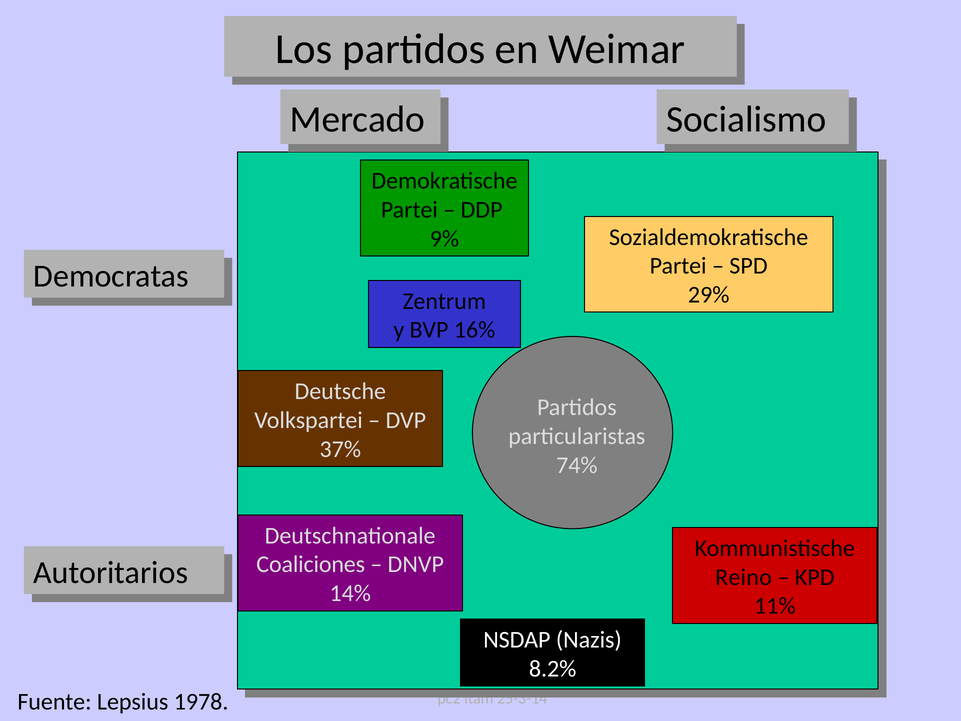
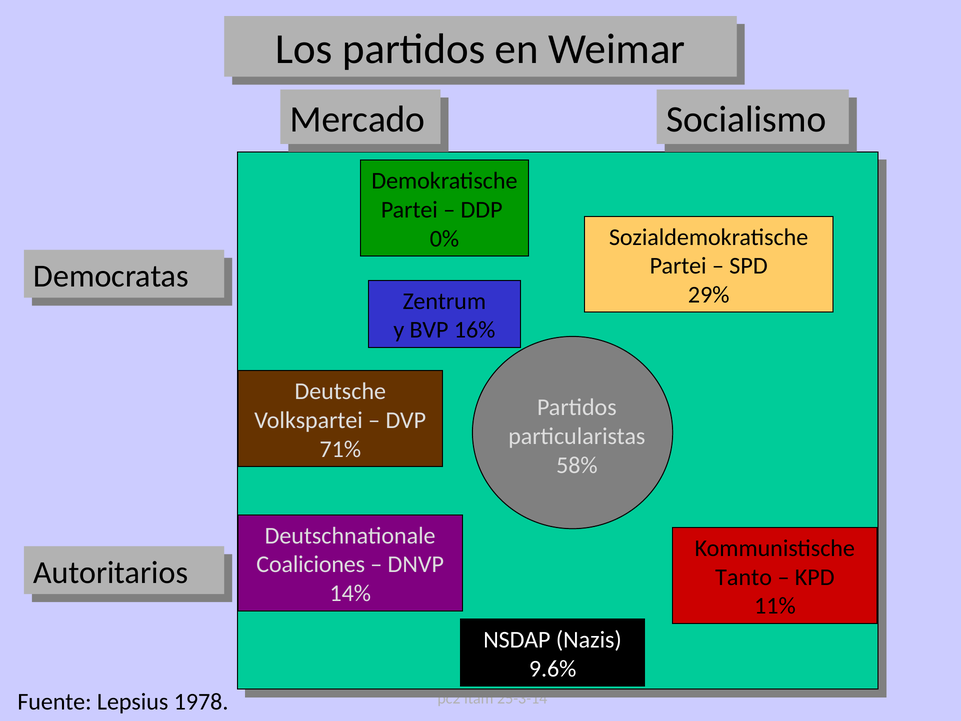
9%: 9% -> 0%
37%: 37% -> 71%
74%: 74% -> 58%
Reino: Reino -> Tanto
8.2%: 8.2% -> 9.6%
